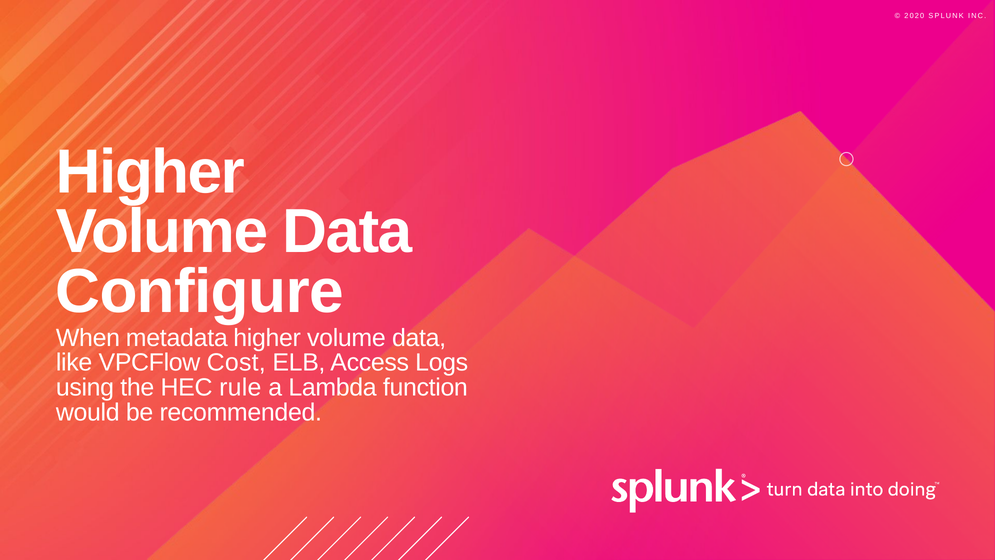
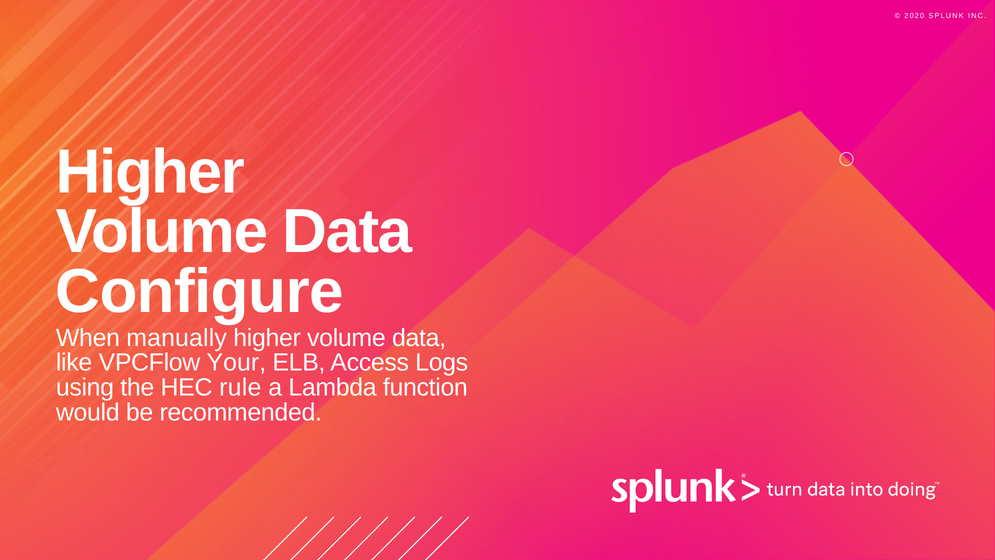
metadata: metadata -> manually
Cost: Cost -> Your
